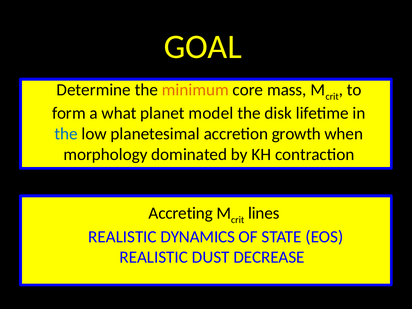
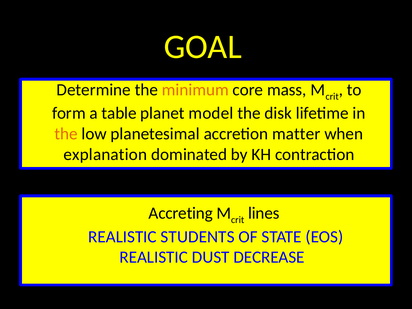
what: what -> table
the at (66, 134) colour: blue -> orange
growth: growth -> matter
morphology: morphology -> explanation
DYNAMICS: DYNAMICS -> STUDENTS
